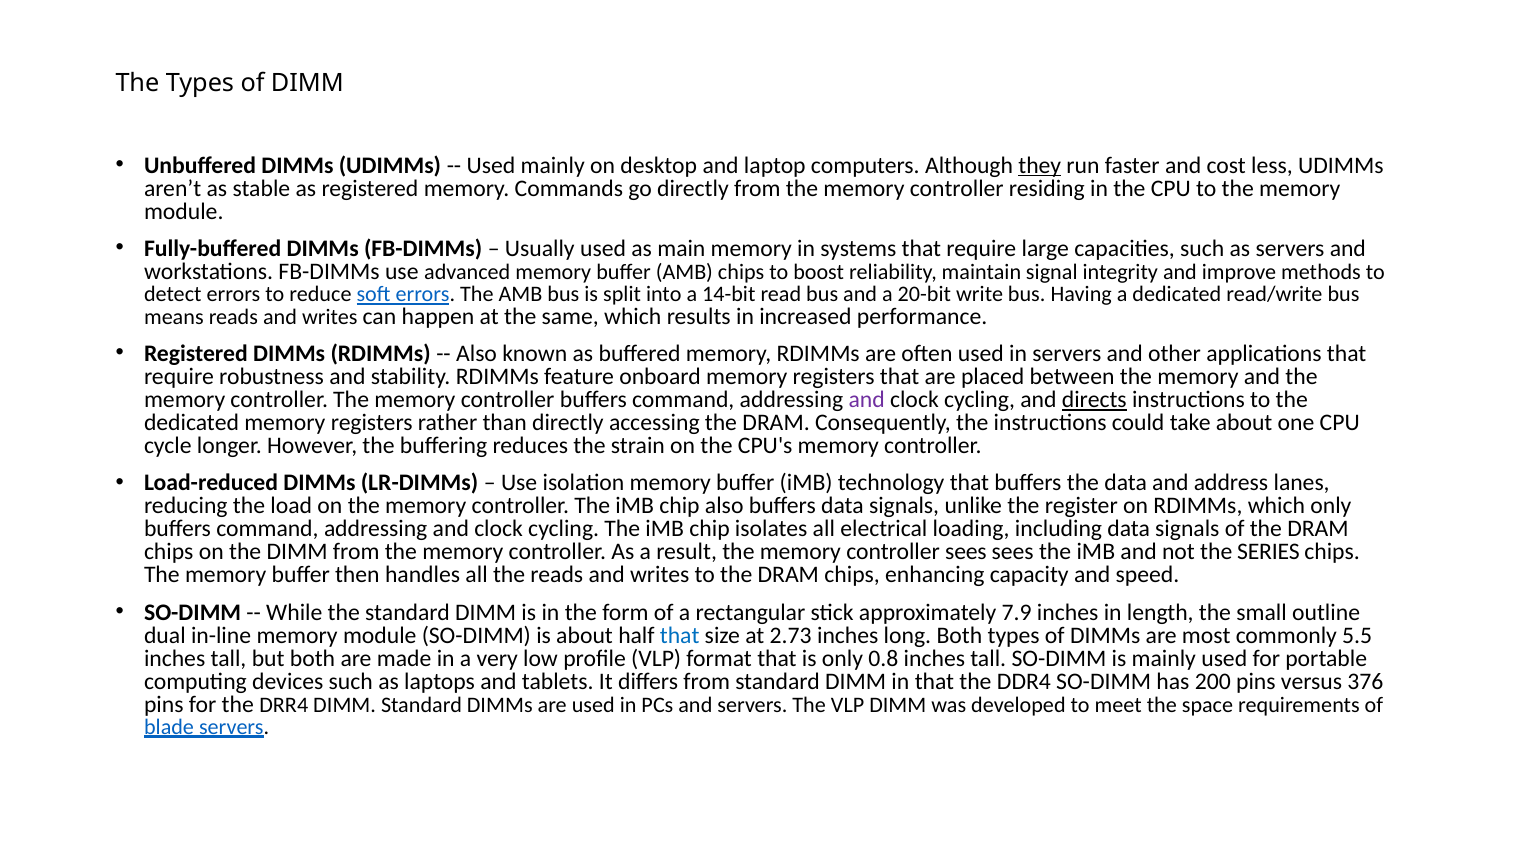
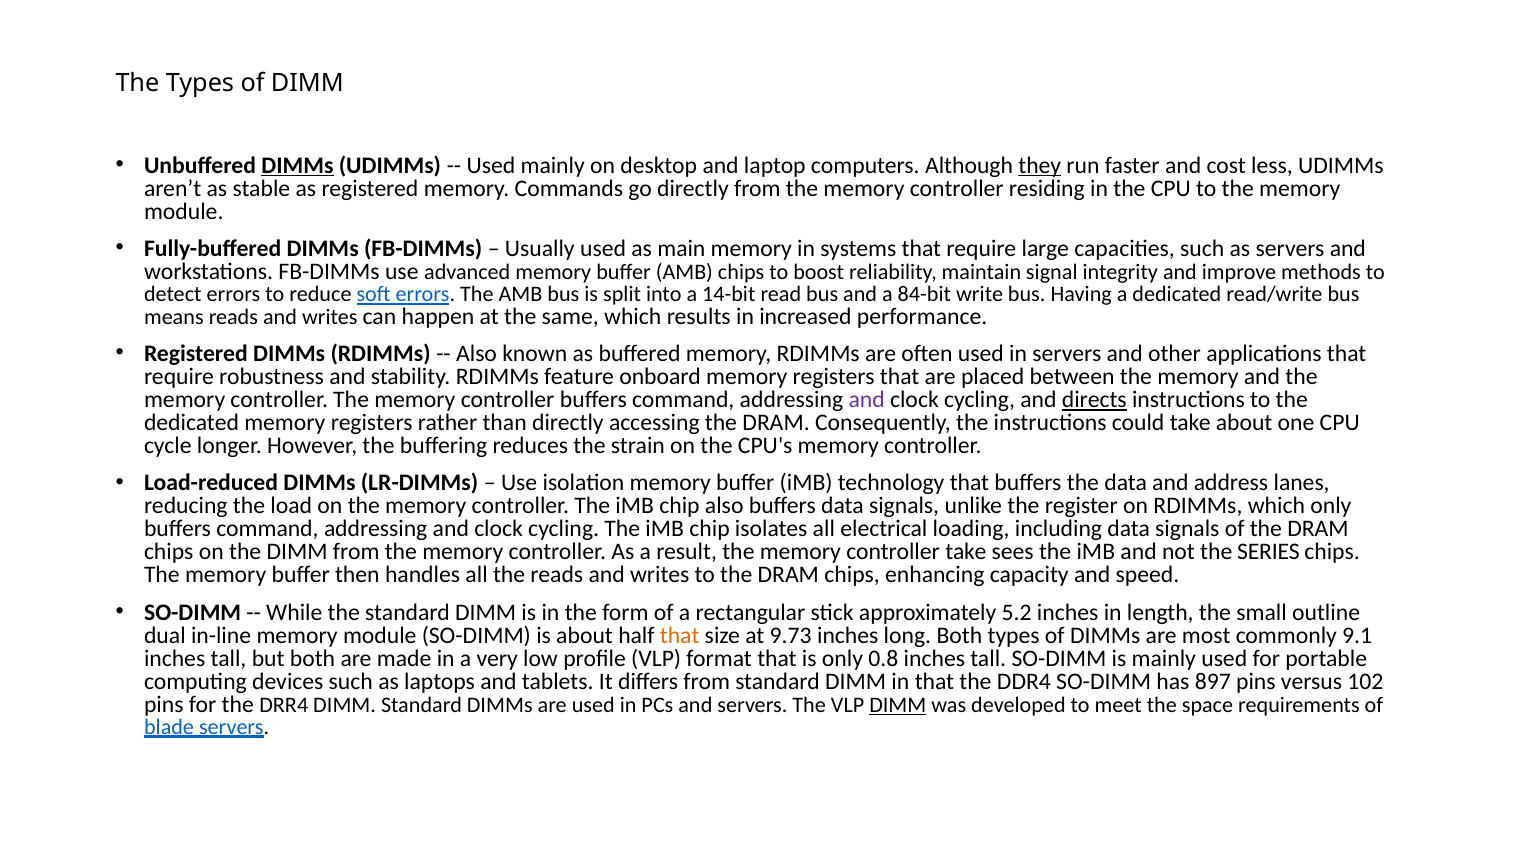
DIMMs at (297, 165) underline: none -> present
20-bit: 20-bit -> 84-bit
controller sees: sees -> take
7.9: 7.9 -> 5.2
that at (680, 635) colour: blue -> orange
2.73: 2.73 -> 9.73
5.5: 5.5 -> 9.1
200: 200 -> 897
376: 376 -> 102
DIMM at (898, 705) underline: none -> present
